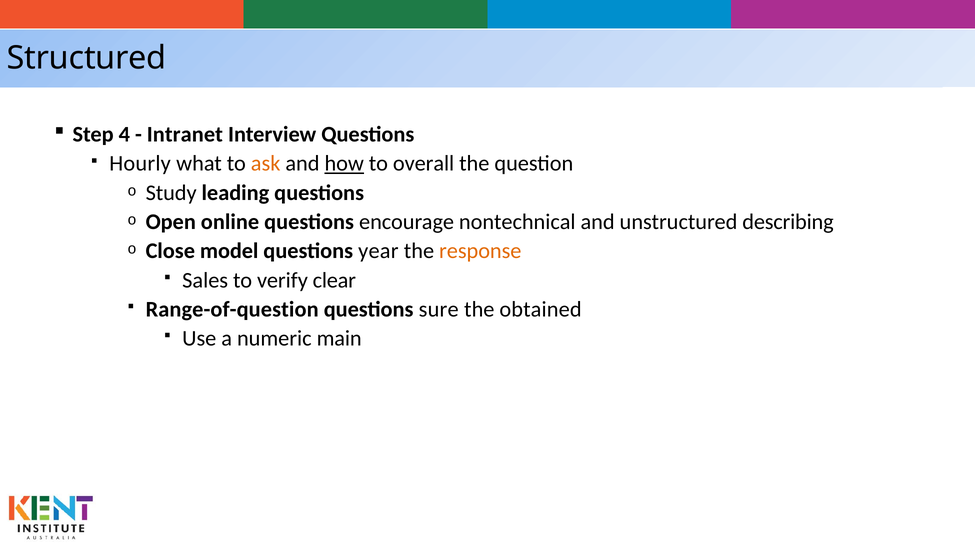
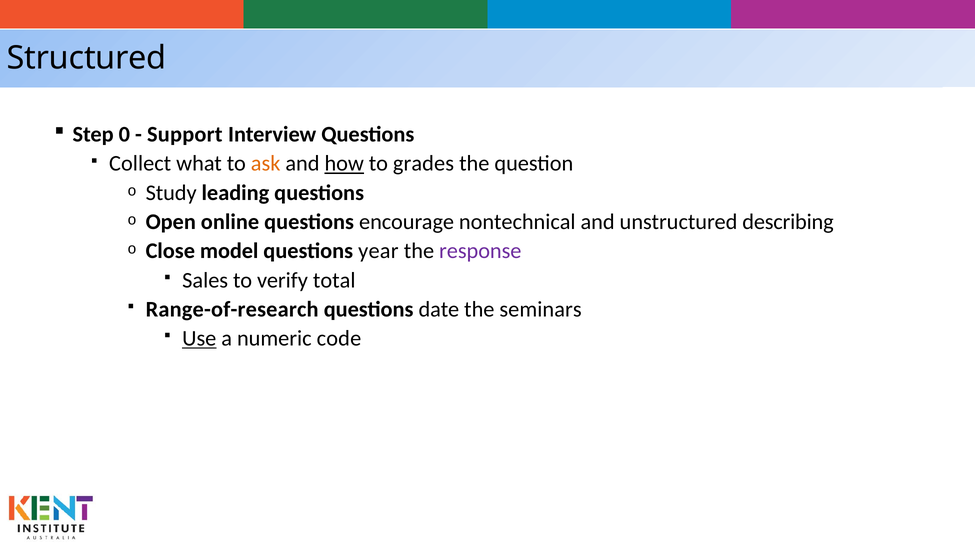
4: 4 -> 0
Intranet: Intranet -> Support
Hourly: Hourly -> Collect
overall: overall -> grades
response colour: orange -> purple
clear: clear -> total
Range-of-question: Range-of-question -> Range-of-research
sure: sure -> date
obtained: obtained -> seminars
Use underline: none -> present
main: main -> code
